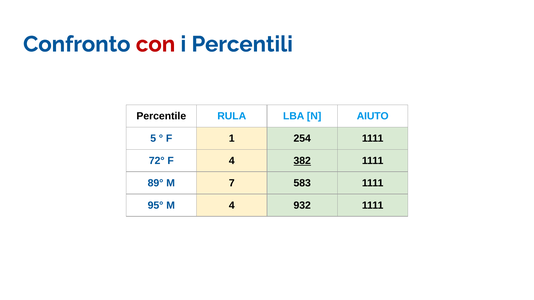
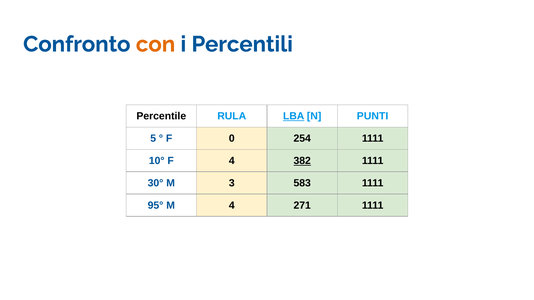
con colour: red -> orange
LBA underline: none -> present
AIUTO: AIUTO -> PUNTI
1: 1 -> 0
72°: 72° -> 10°
89°: 89° -> 30°
7: 7 -> 3
932: 932 -> 271
